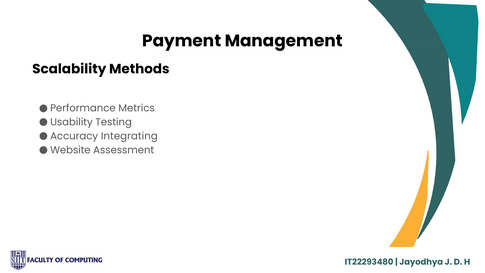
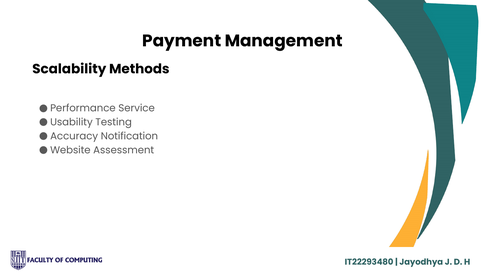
Metrics: Metrics -> Service
Integrating: Integrating -> Notification
